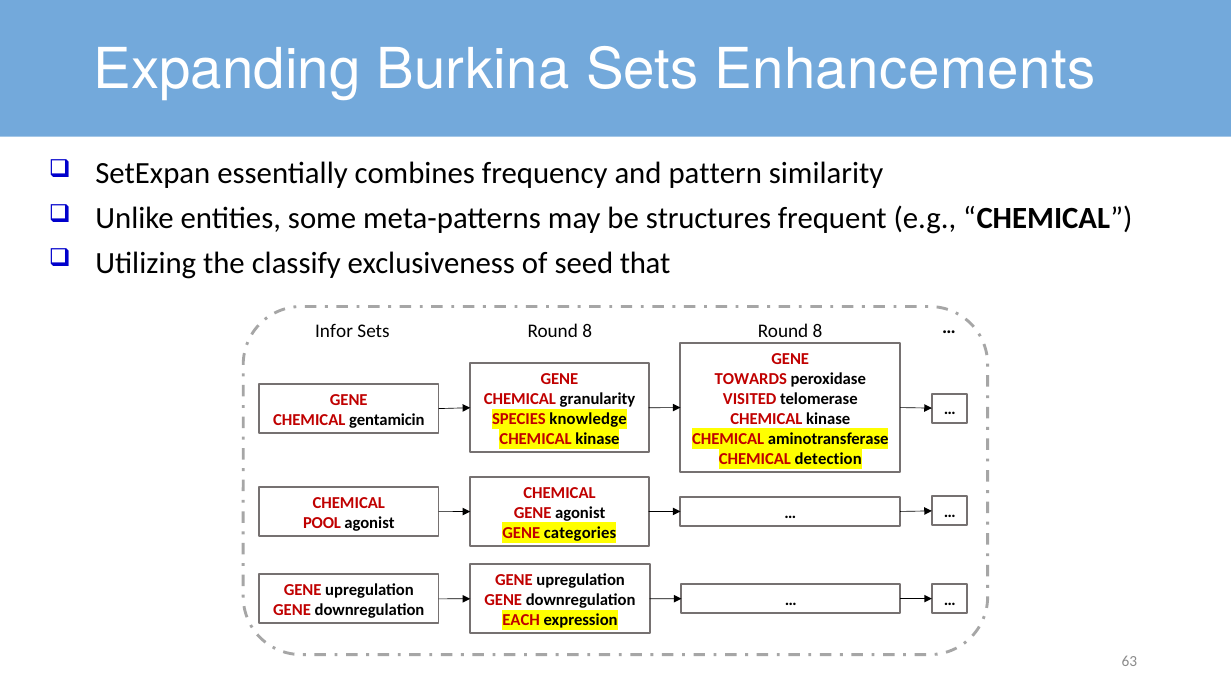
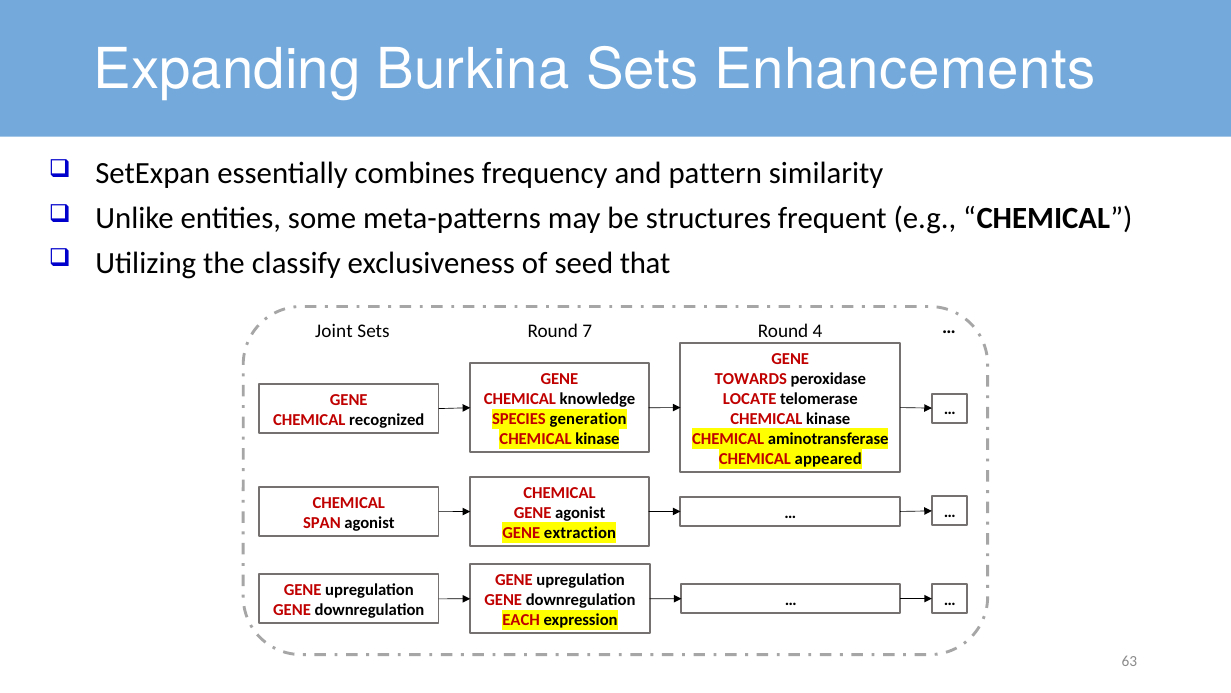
Infor: Infor -> Joint
8 at (817, 331): 8 -> 4
8 at (587, 331): 8 -> 7
VISITED: VISITED -> LOCATE
granularity: granularity -> knowledge
knowledge: knowledge -> generation
gentamicin: gentamicin -> recognized
detection: detection -> appeared
POOL: POOL -> SPAN
categories: categories -> extraction
